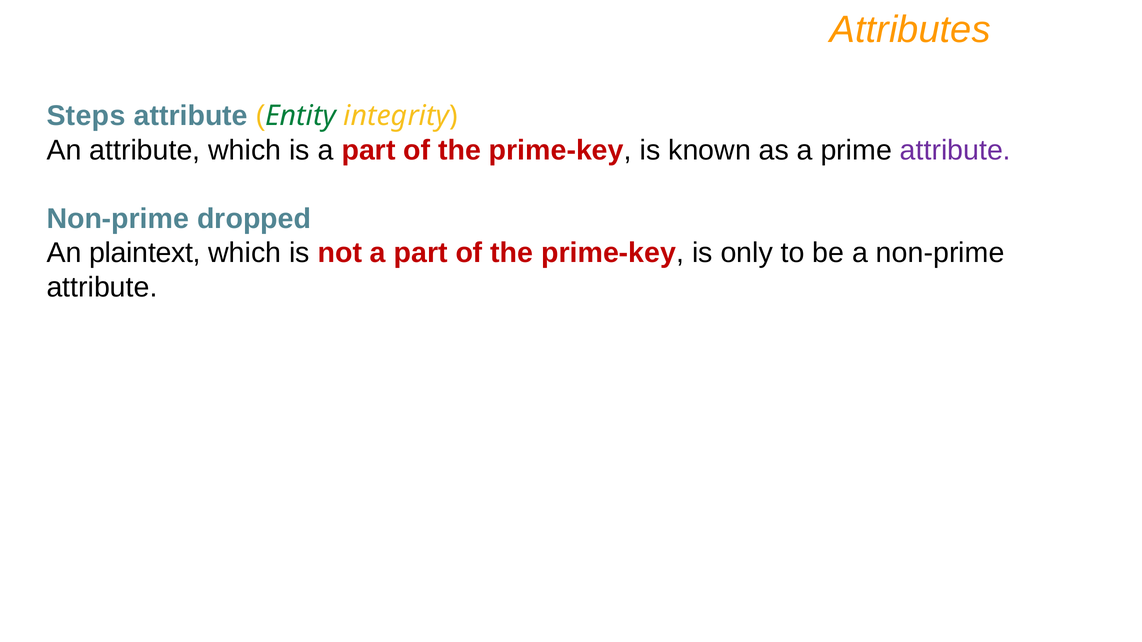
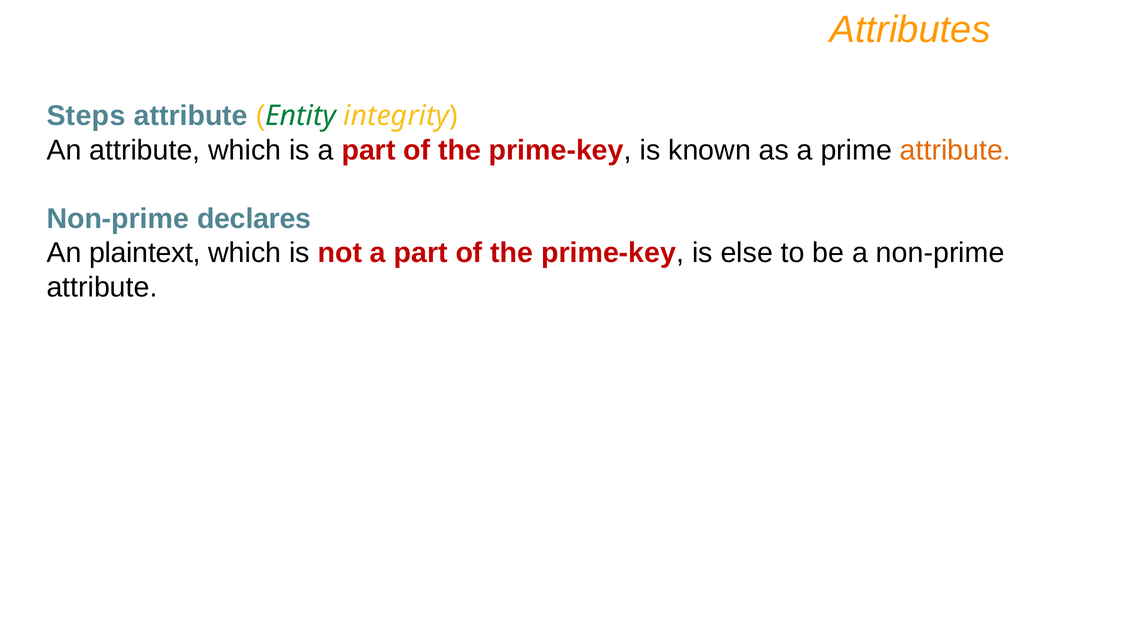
attribute at (955, 150) colour: purple -> orange
dropped: dropped -> declares
only: only -> else
